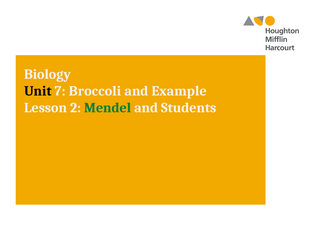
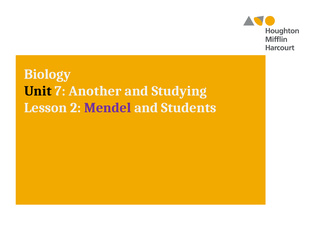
Broccoli: Broccoli -> Another
Example: Example -> Studying
Mendel colour: green -> purple
